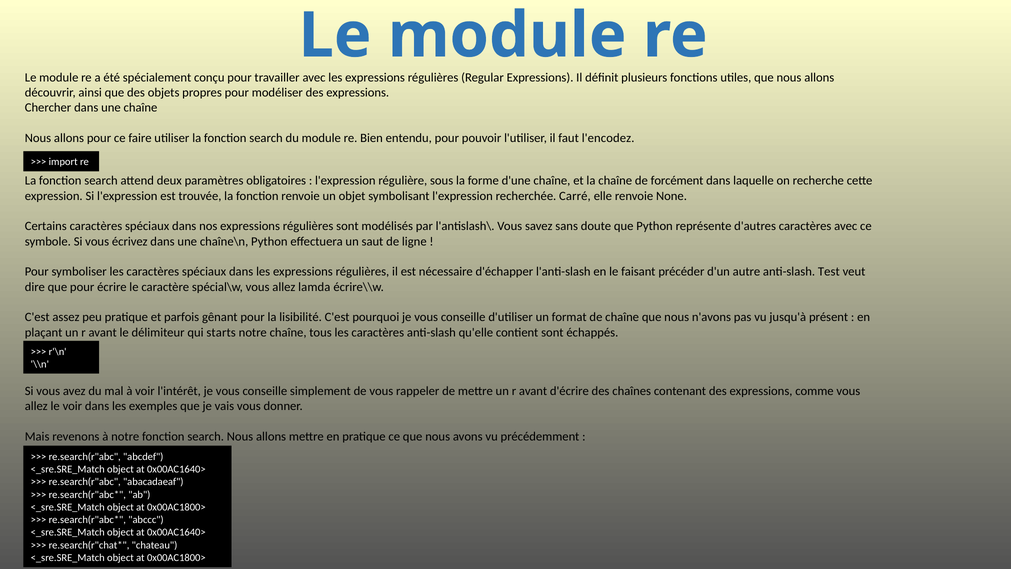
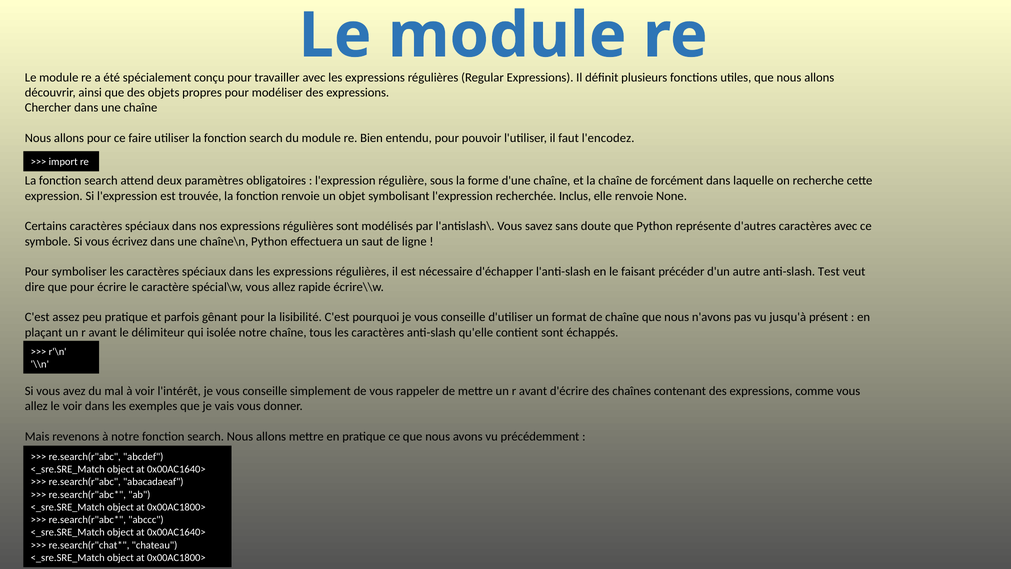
Carré: Carré -> Inclus
lamda: lamda -> rapide
starts: starts -> isolée
